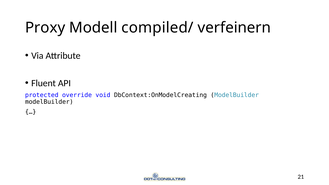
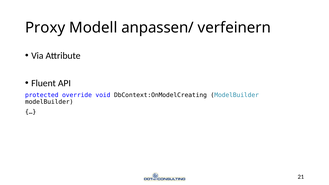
compiled/: compiled/ -> anpassen/
